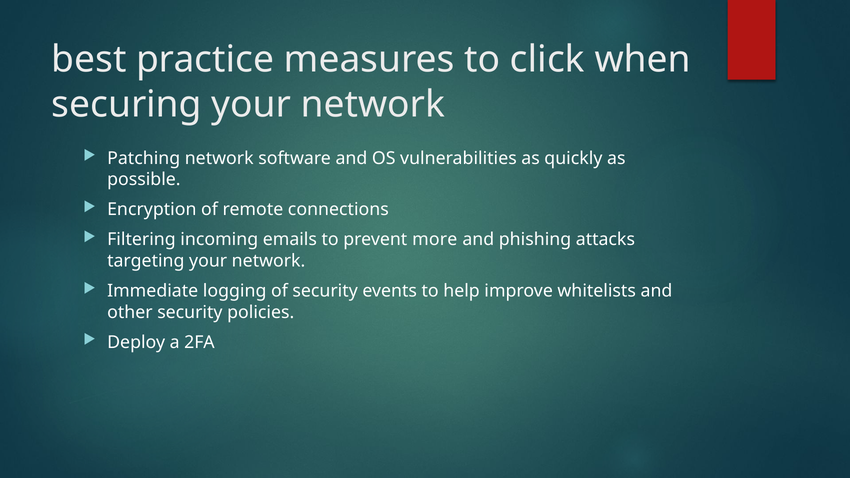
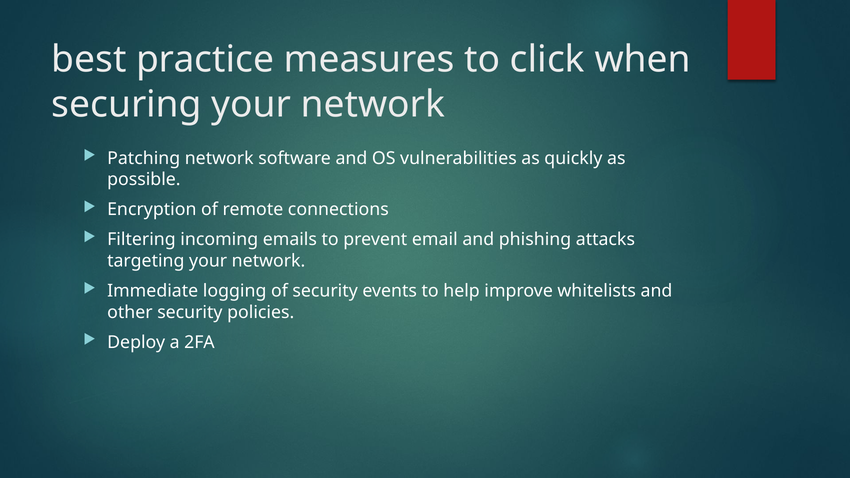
more: more -> email
